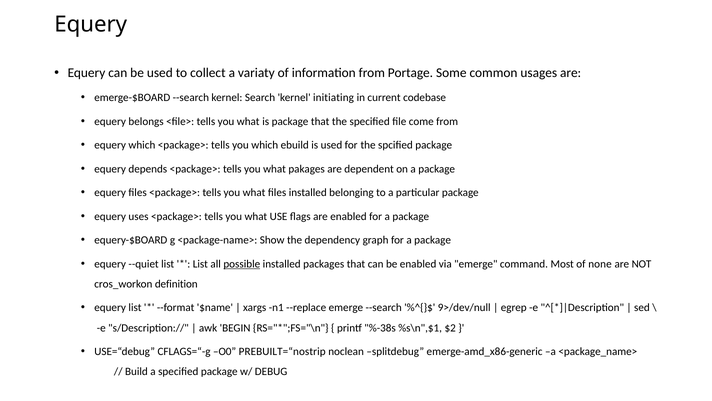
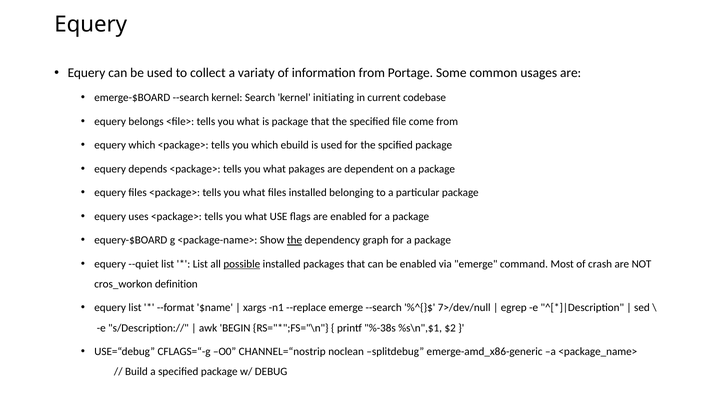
the at (295, 240) underline: none -> present
none: none -> crash
9>/dev/null: 9>/dev/null -> 7>/dev/null
PREBUILT=“nostrip: PREBUILT=“nostrip -> CHANNEL=“nostrip
